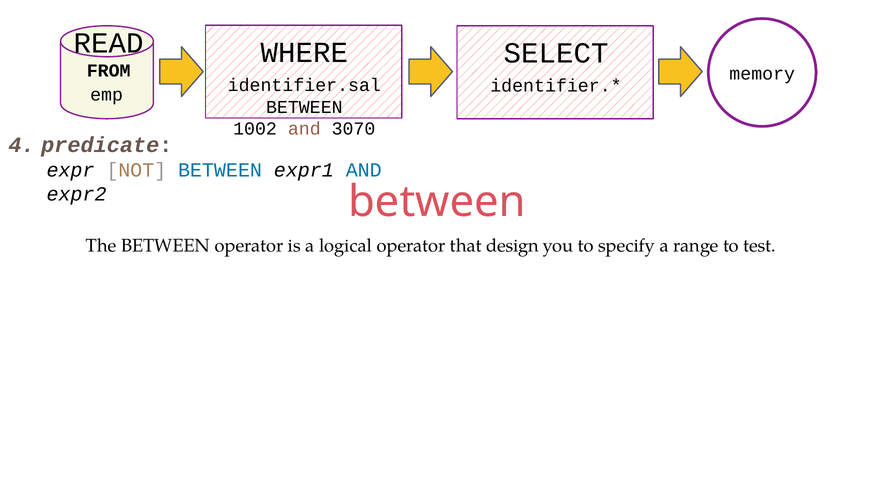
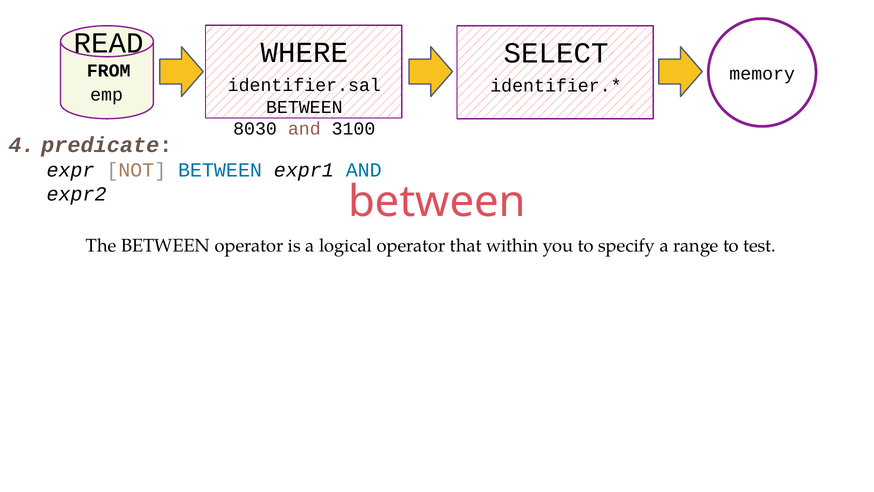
1002: 1002 -> 8030
3070: 3070 -> 3100
design: design -> within
